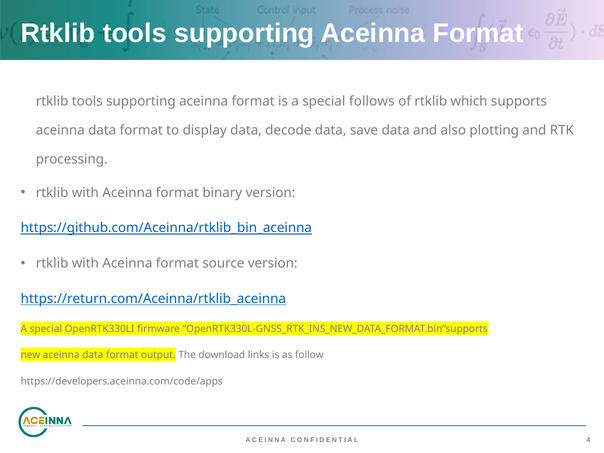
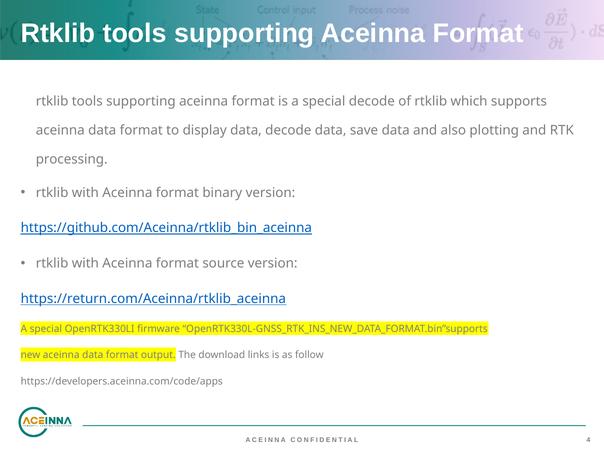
special follows: follows -> decode
